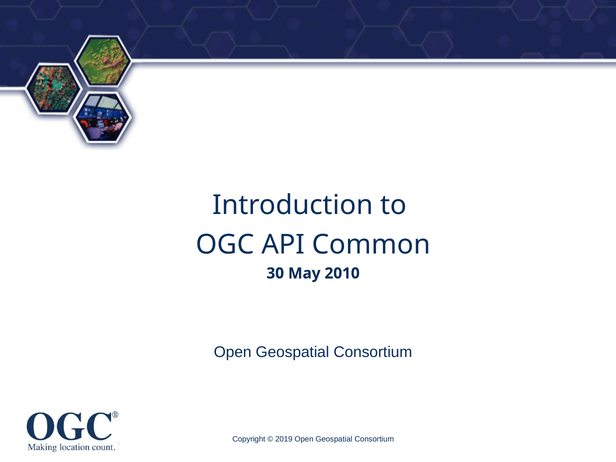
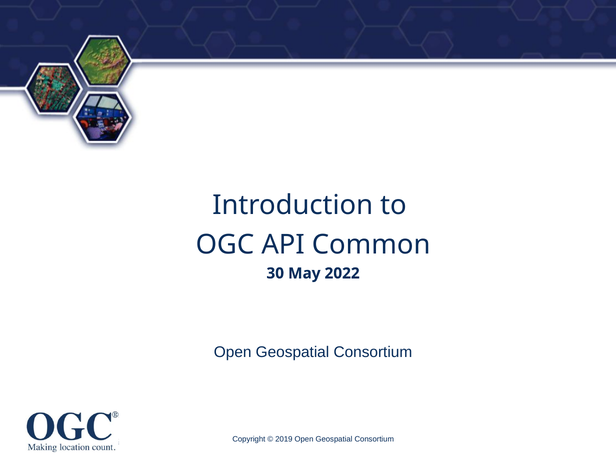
2010: 2010 -> 2022
